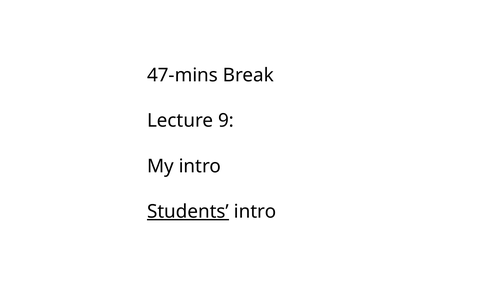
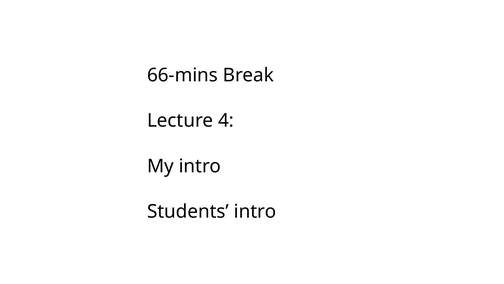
47-mins: 47-mins -> 66-mins
9: 9 -> 4
Students underline: present -> none
